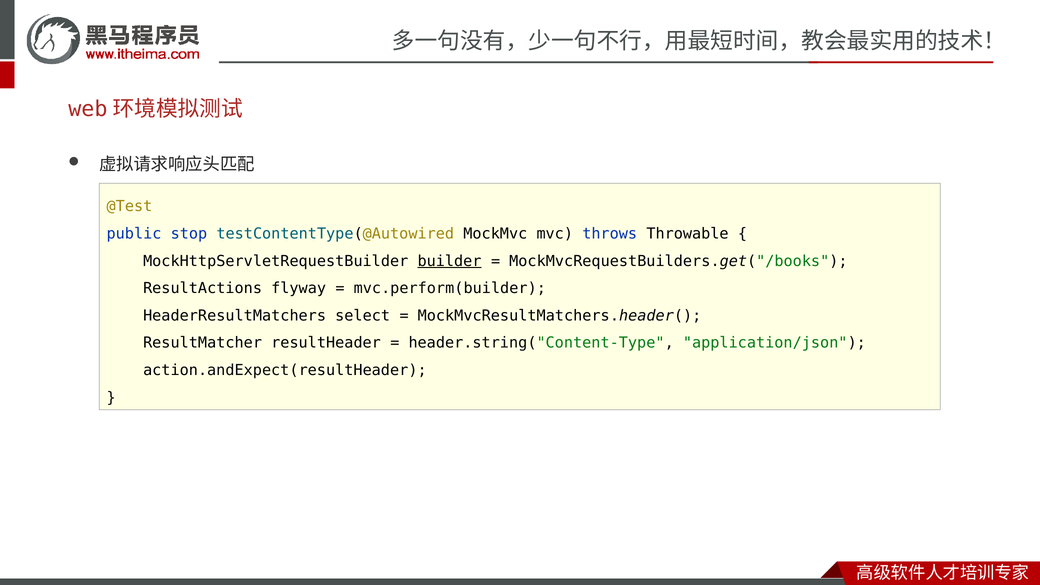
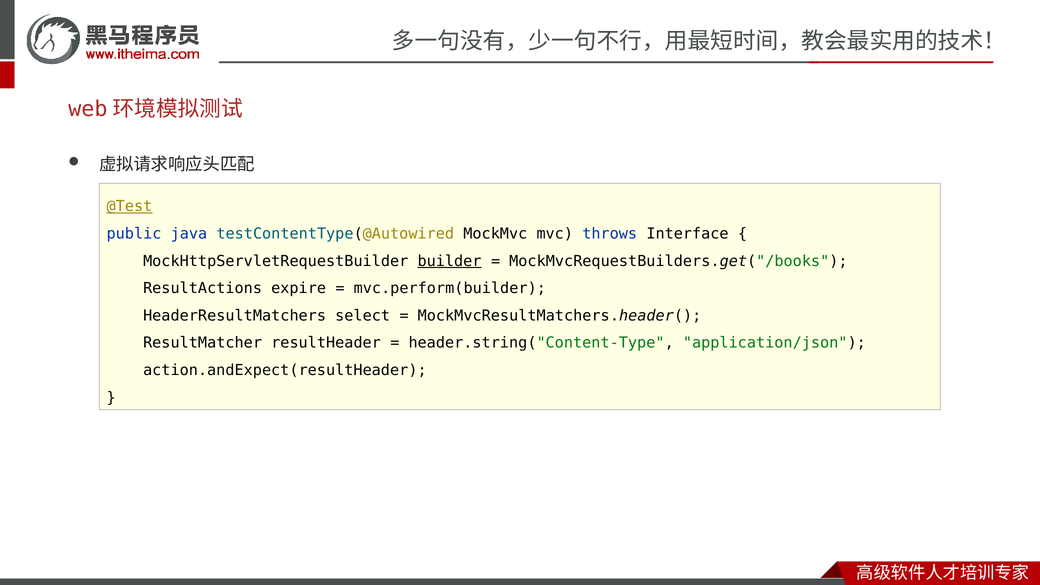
@Test underline: none -> present
stop: stop -> java
Throwable: Throwable -> Interface
flyway: flyway -> expire
